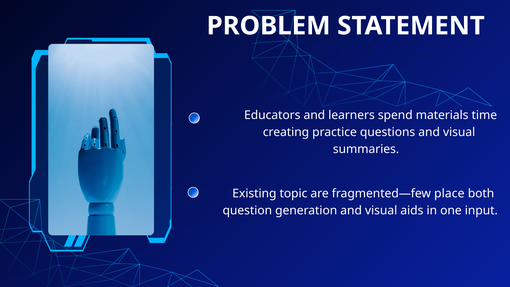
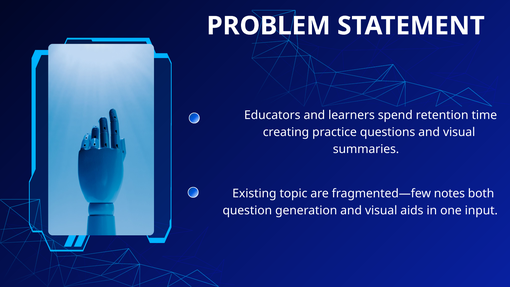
materials: materials -> retention
place: place -> notes
